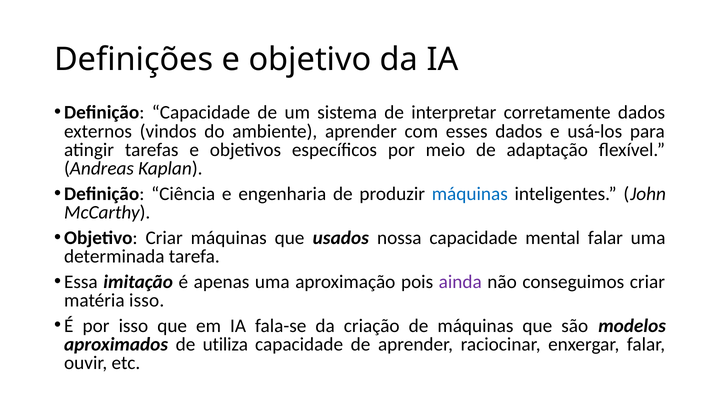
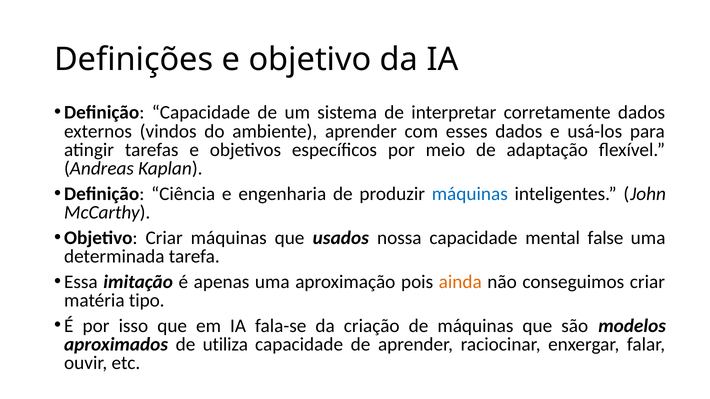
mental falar: falar -> false
ainda colour: purple -> orange
matéria isso: isso -> tipo
